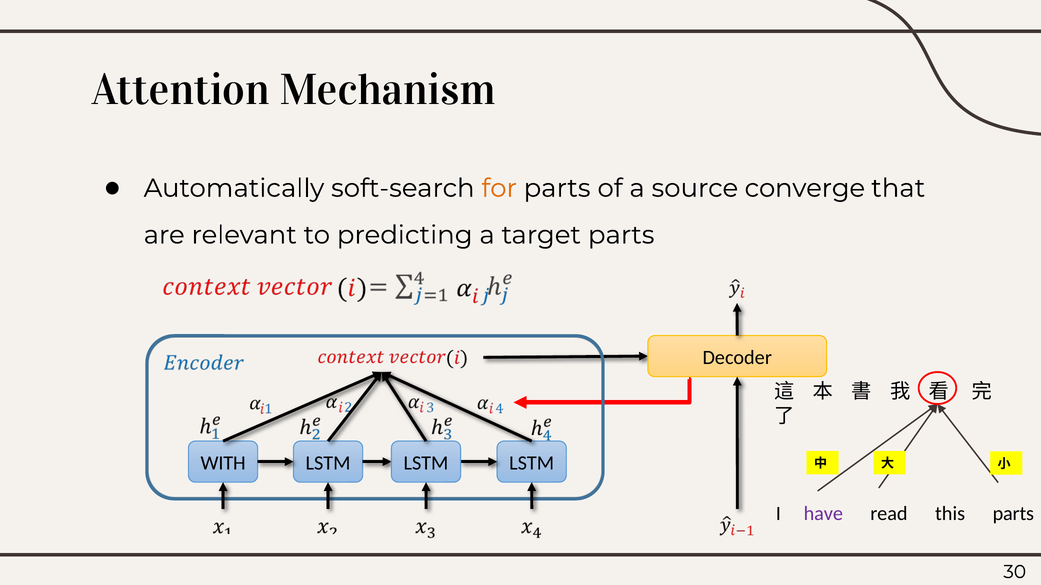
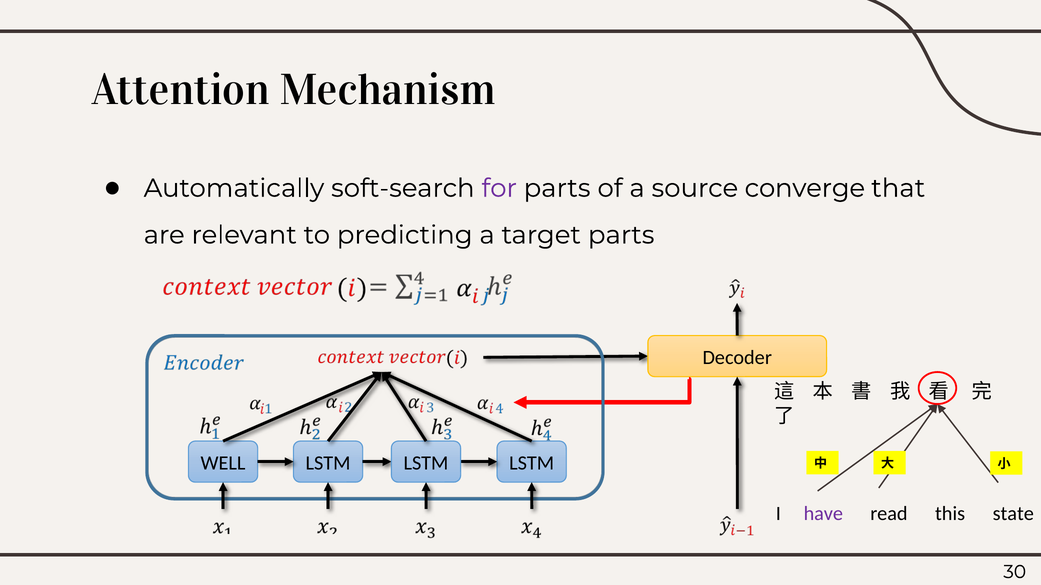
for colour: orange -> purple
WITH: WITH -> WELL
this parts: parts -> state
